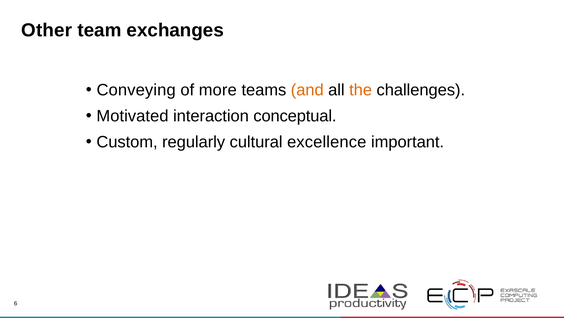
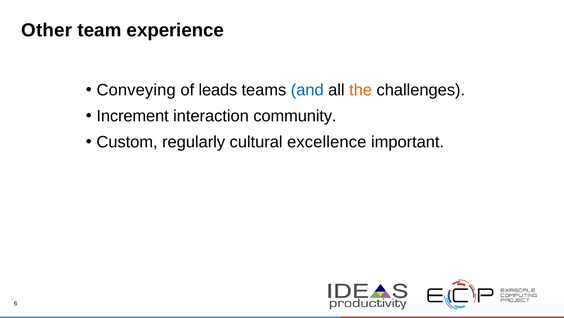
exchanges: exchanges -> experience
more: more -> leads
and colour: orange -> blue
Motivated: Motivated -> Increment
conceptual: conceptual -> community
